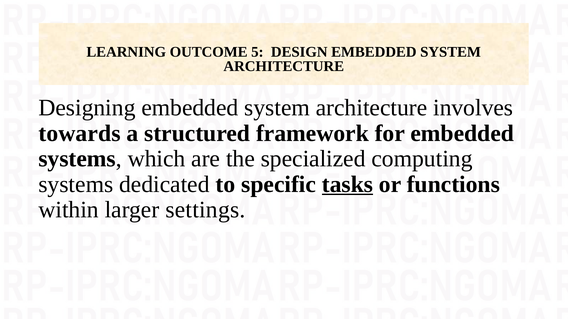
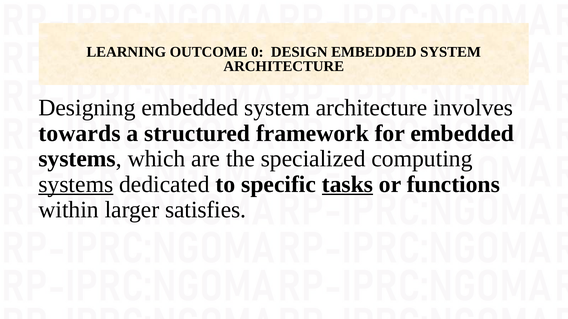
5: 5 -> 0
systems at (76, 185) underline: none -> present
settings: settings -> satisfies
